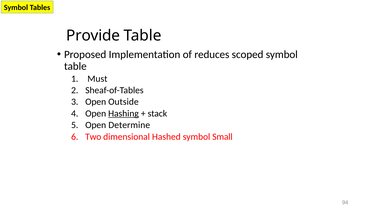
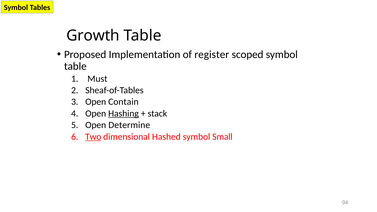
Provide: Provide -> Growth
reduces: reduces -> register
Outside: Outside -> Contain
Two underline: none -> present
